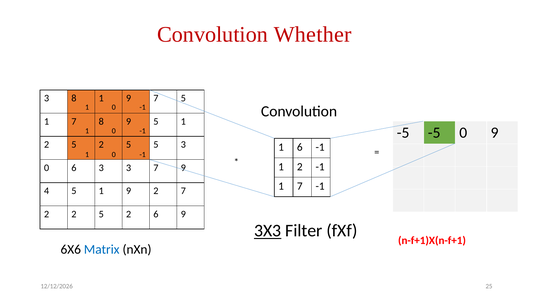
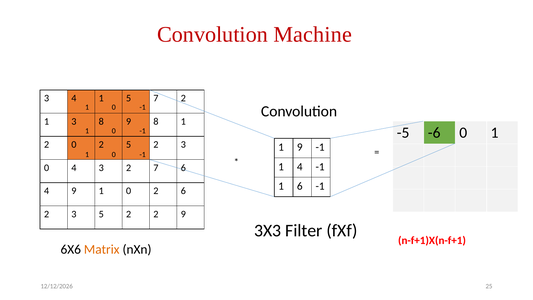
Whether: Whether -> Machine
3 8: 8 -> 4
9 at (129, 98): 9 -> 5
7 5: 5 -> 2
7 at (74, 121): 7 -> 3
9 5: 5 -> 8
-5 -5: -5 -> -6
0 9: 9 -> 1
5 at (74, 144): 5 -> 0
2 5 5: 5 -> 2
1 6: 6 -> 9
2 at (300, 167): 2 -> 4
0 6: 6 -> 4
3 3: 3 -> 2
7 9: 9 -> 6
7 at (300, 186): 7 -> 6
4 5: 5 -> 9
9 at (129, 191): 9 -> 0
2 7: 7 -> 6
2 at (74, 214): 2 -> 3
2 6: 6 -> 2
3X3 underline: present -> none
Matrix colour: blue -> orange
